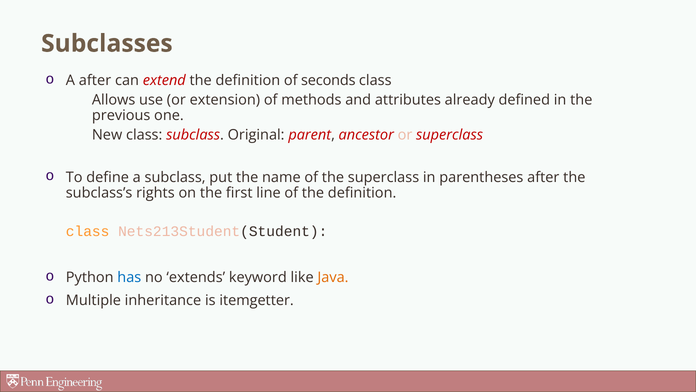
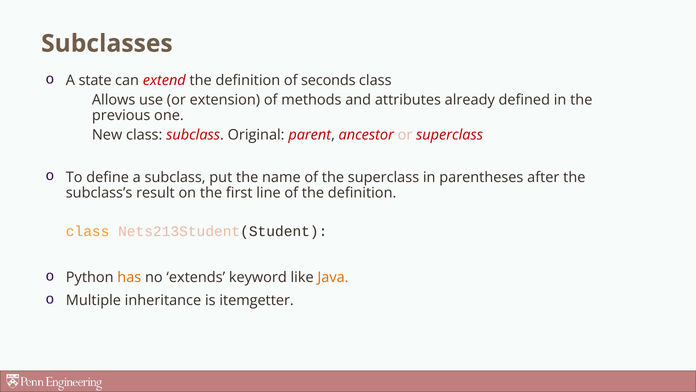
A after: after -> state
rights: rights -> result
has colour: blue -> orange
